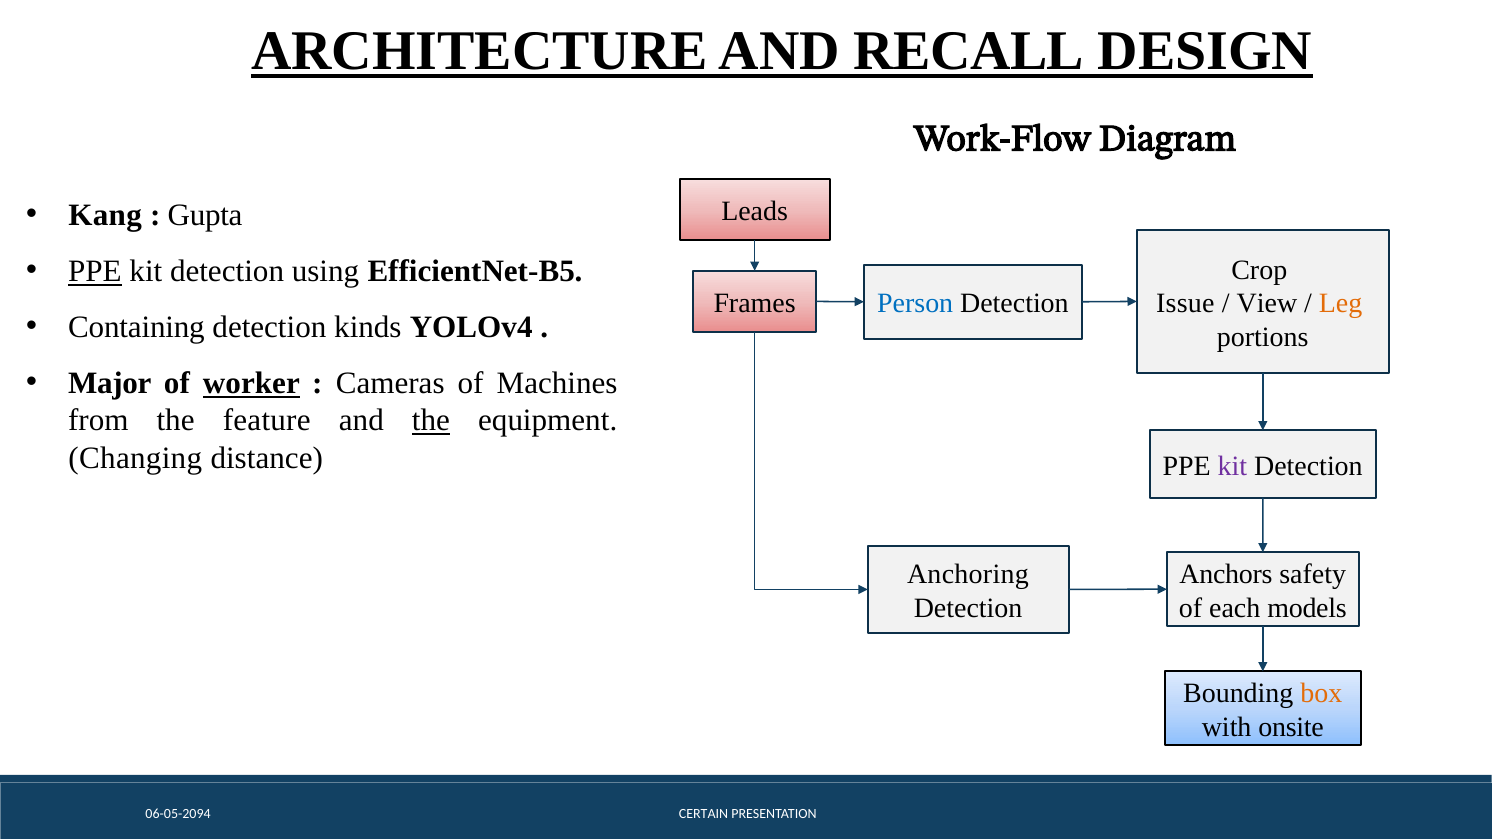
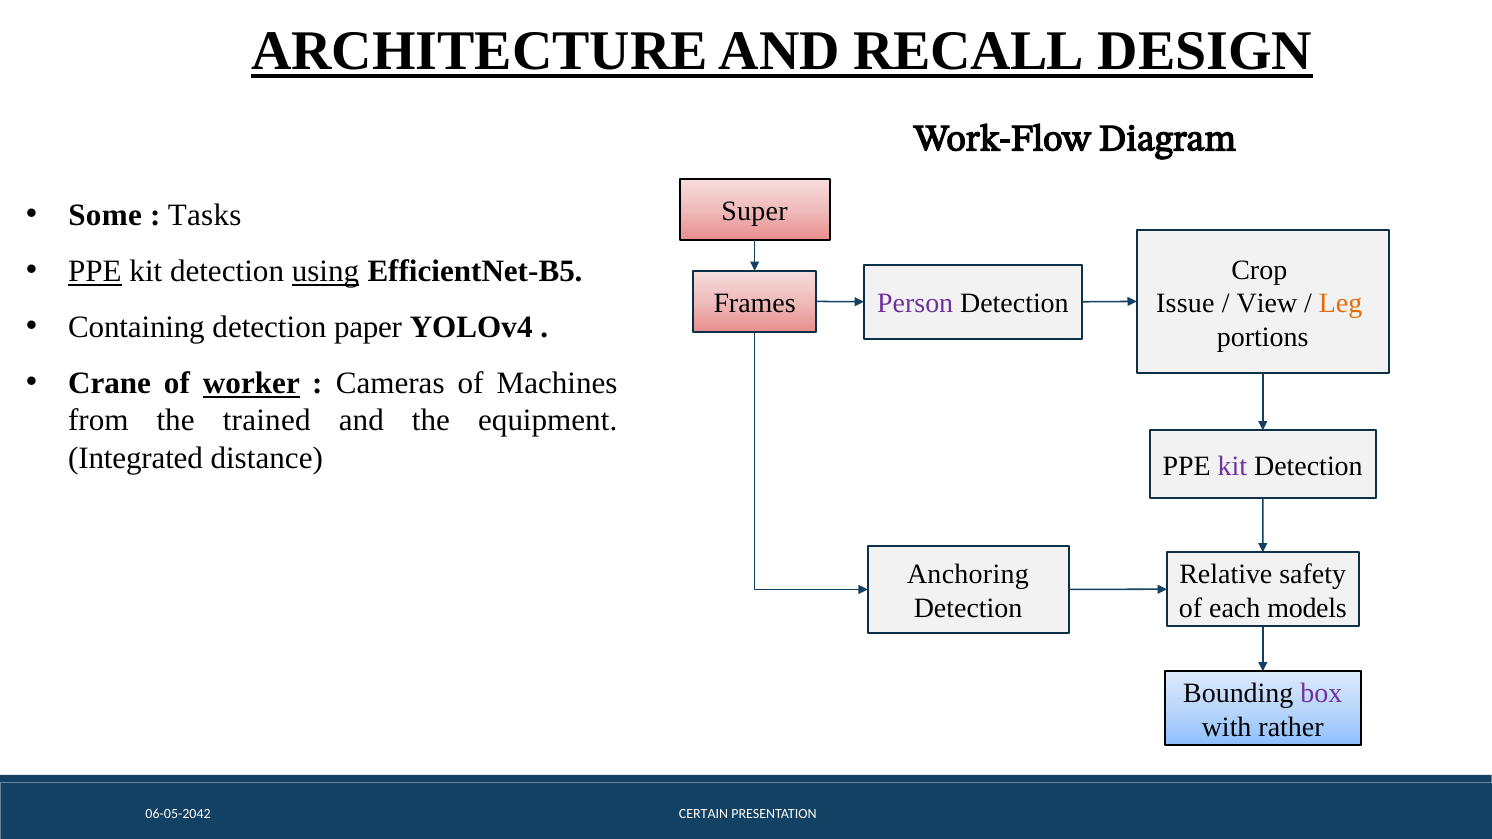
Leads: Leads -> Super
Kang: Kang -> Some
Gupta: Gupta -> Tasks
using underline: none -> present
Person colour: blue -> purple
kinds: kinds -> paper
Major: Major -> Crane
feature: feature -> trained
the at (431, 421) underline: present -> none
Changing: Changing -> Integrated
Anchors: Anchors -> Relative
box colour: orange -> purple
onsite: onsite -> rather
06-05-2094: 06-05-2094 -> 06-05-2042
